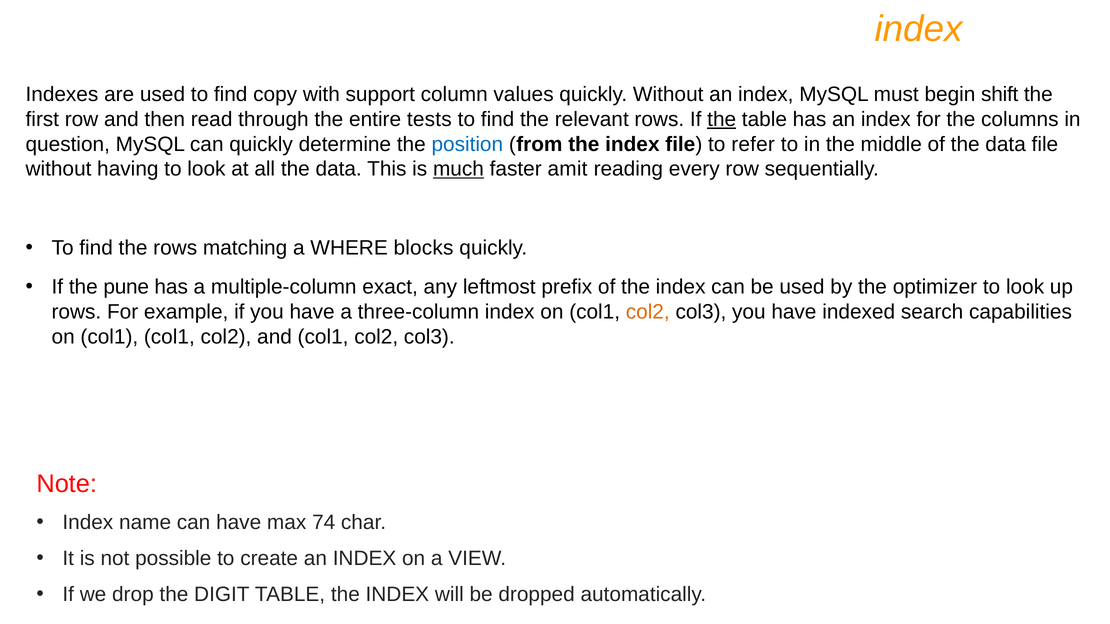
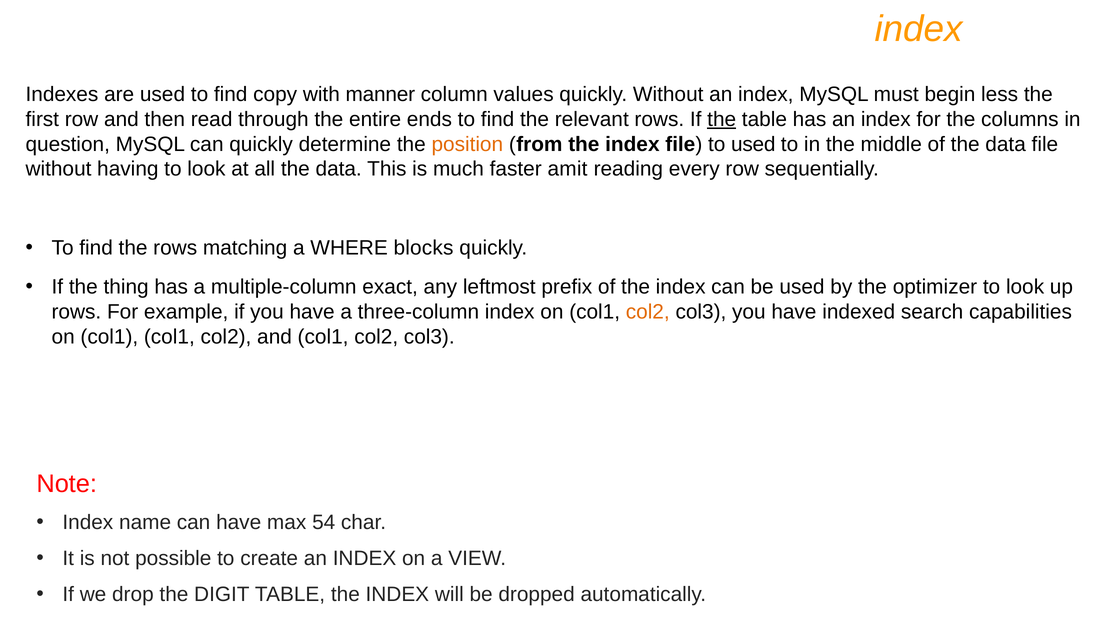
support: support -> manner
shift: shift -> less
tests: tests -> ends
position colour: blue -> orange
to refer: refer -> used
much underline: present -> none
pune: pune -> thing
74: 74 -> 54
